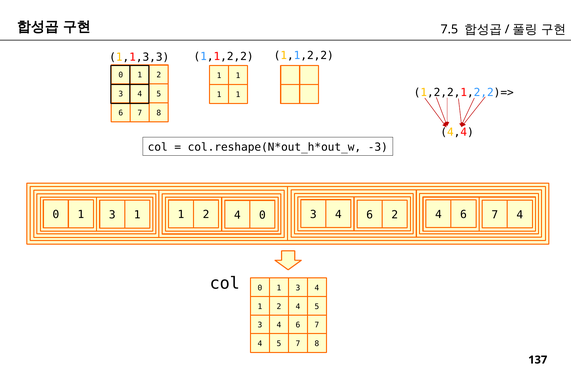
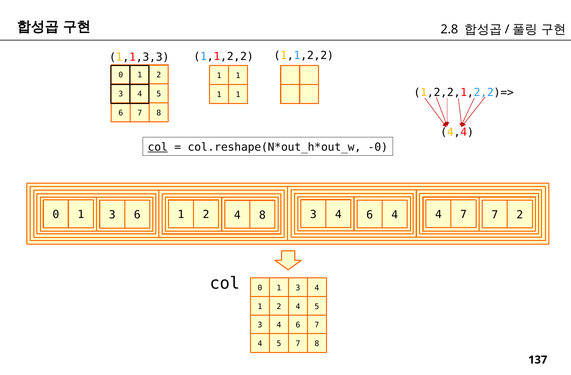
7.5: 7.5 -> 2.8
col at (158, 147) underline: none -> present
-3: -3 -> -0
3 1: 1 -> 6
2 4 0: 0 -> 8
6 2: 2 -> 4
6 at (463, 214): 6 -> 7
4 at (520, 215): 4 -> 2
